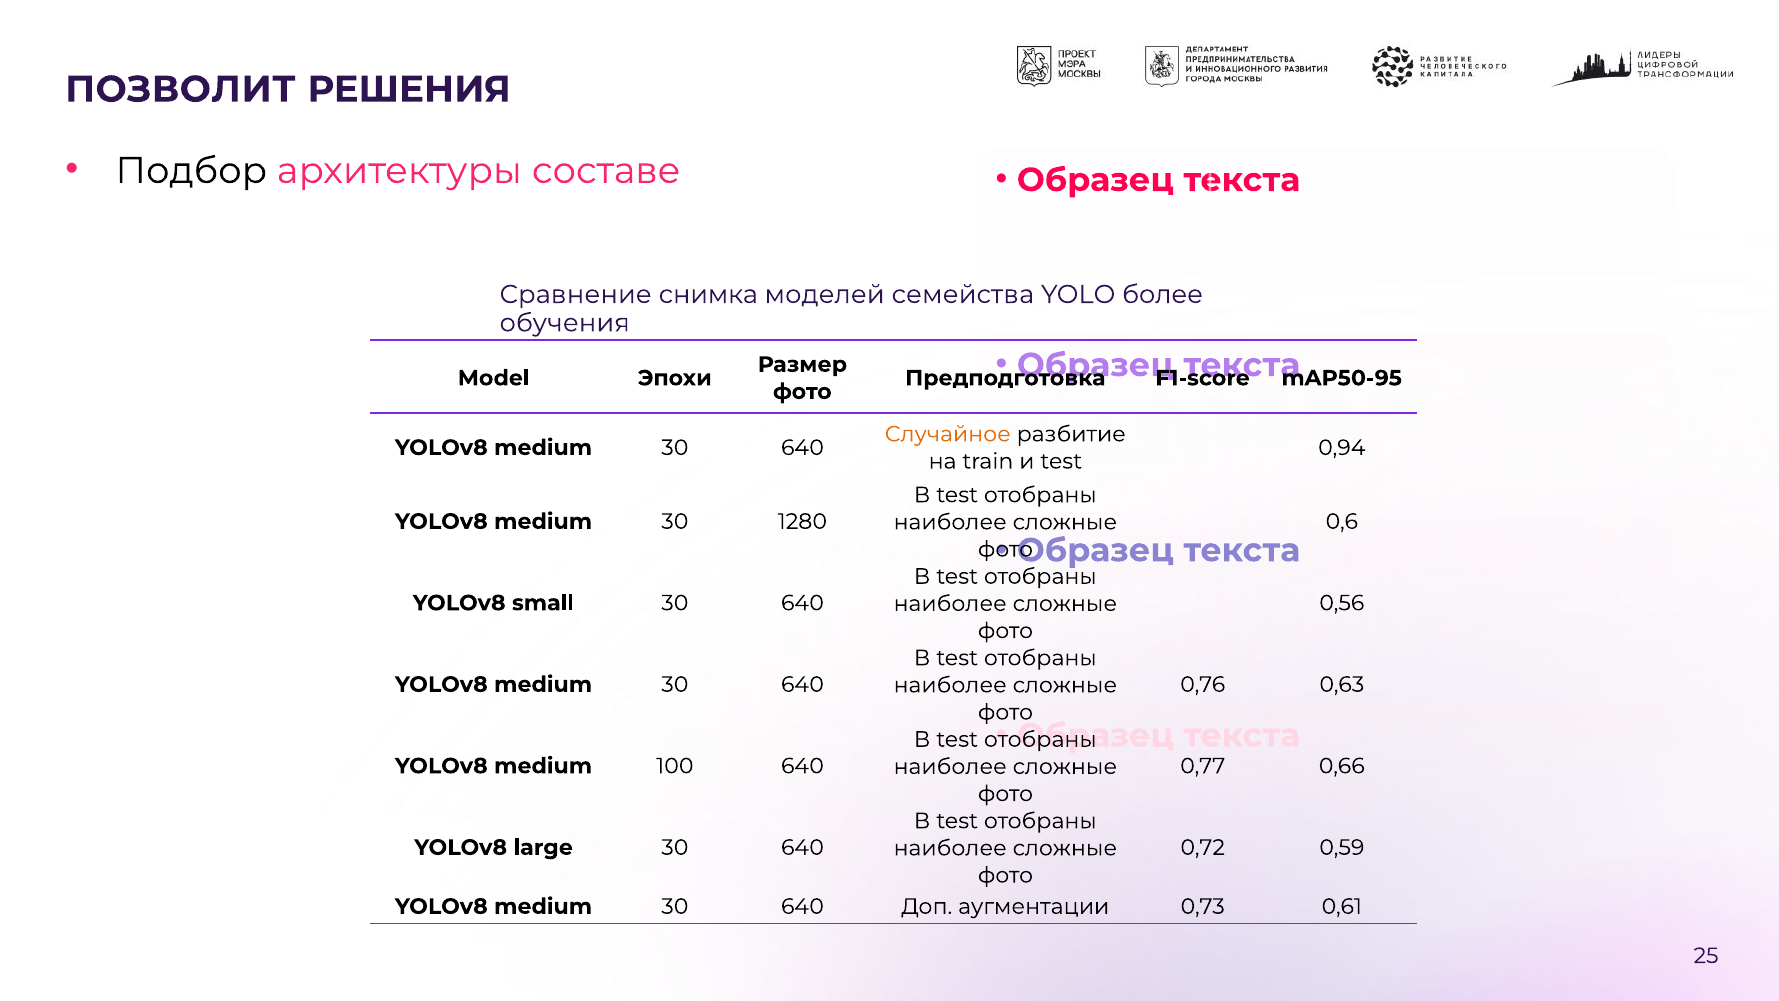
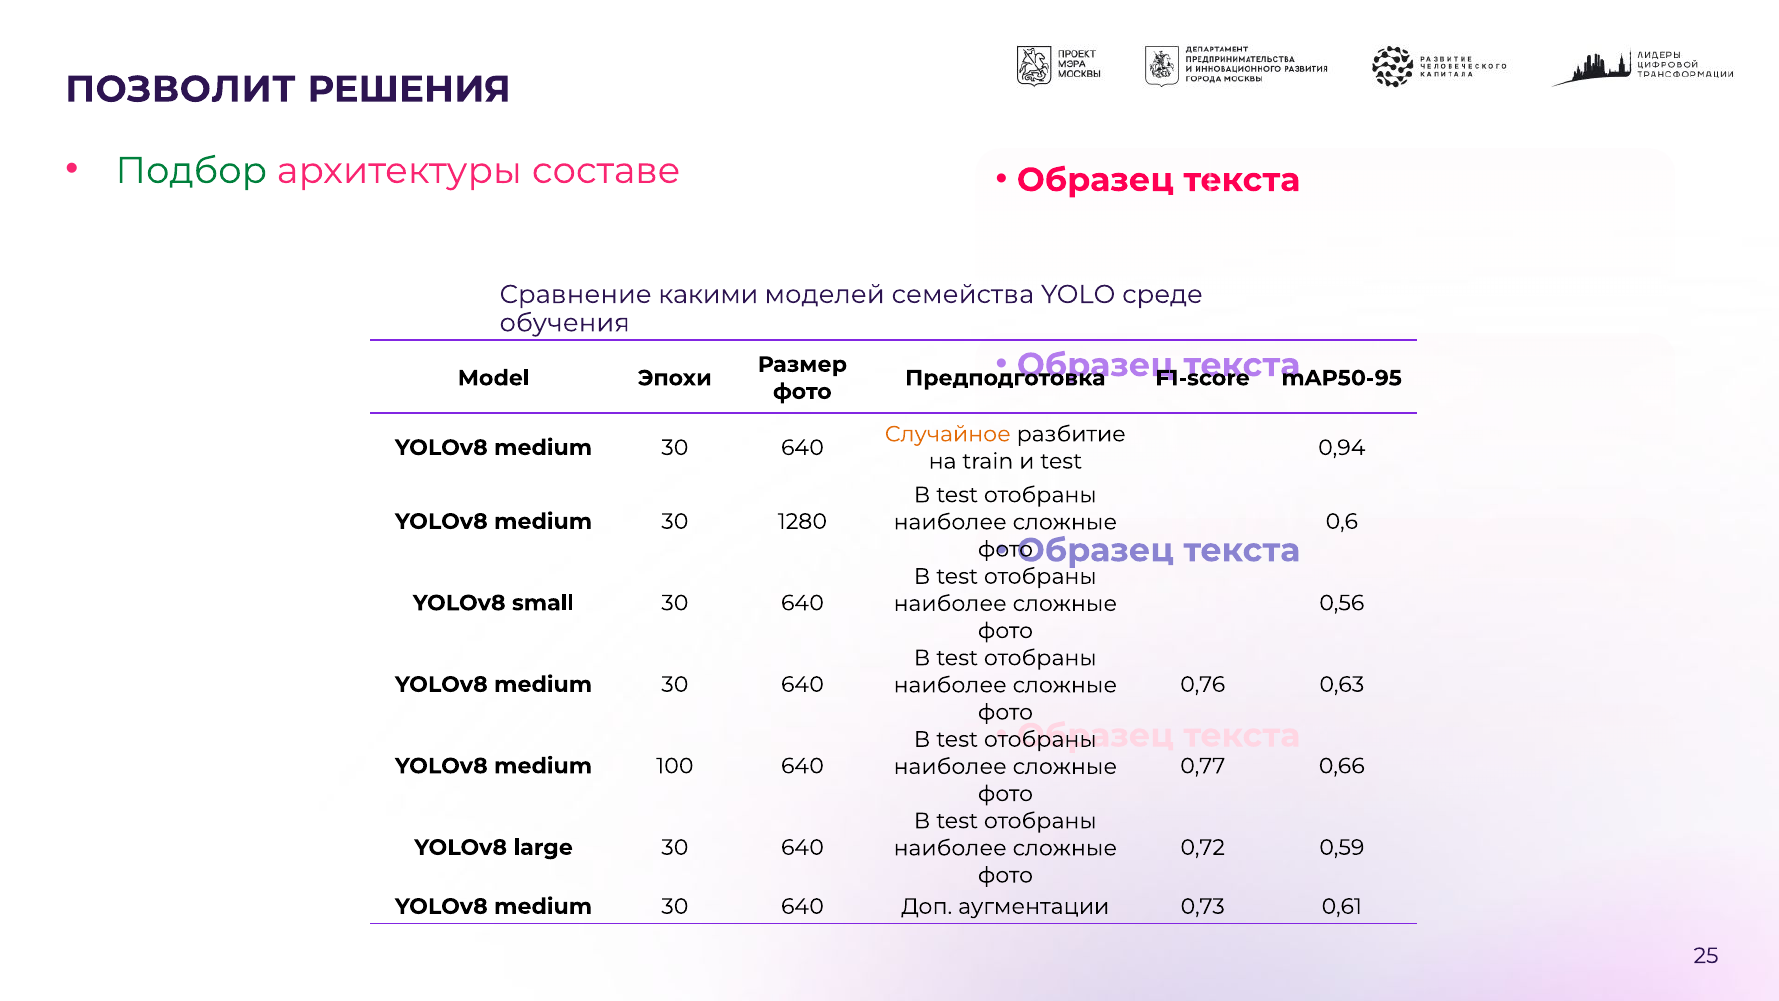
Подбор colour: black -> green
снимка: снимка -> какими
более: более -> среде
